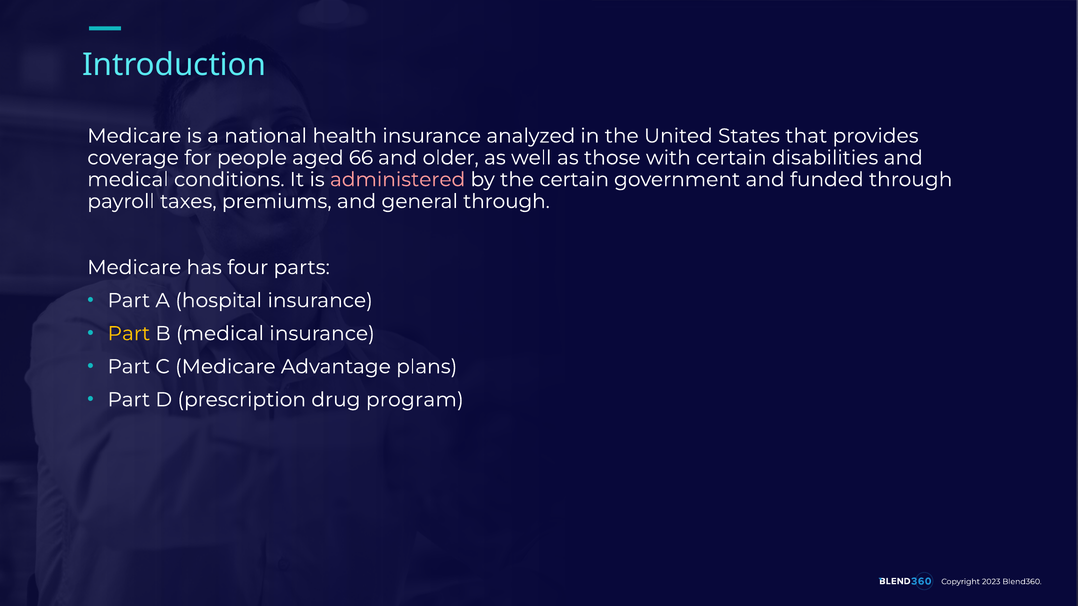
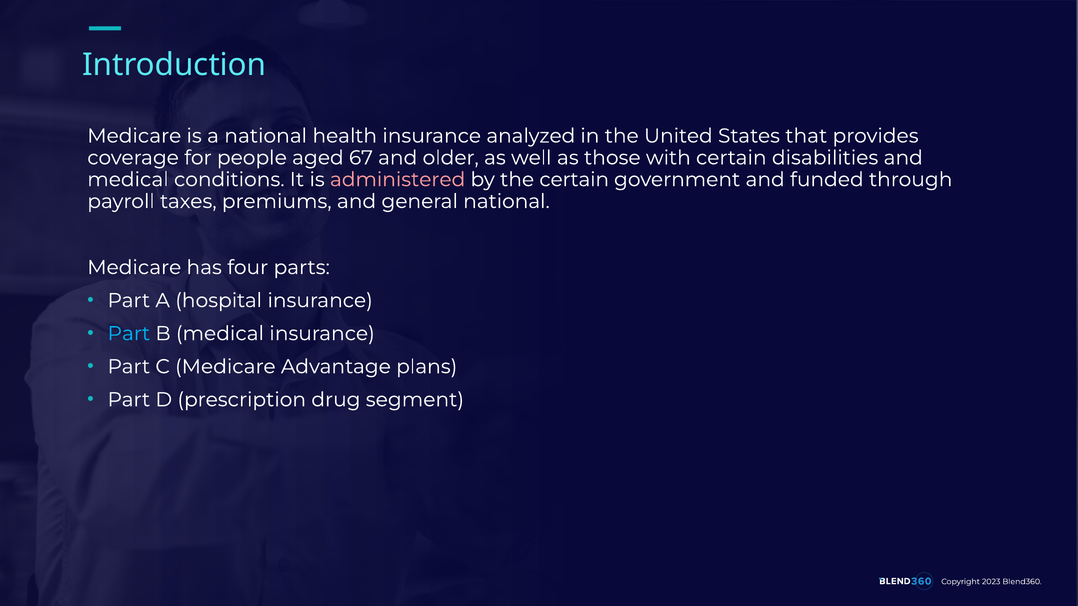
66: 66 -> 67
general through: through -> national
Part at (129, 334) colour: yellow -> light blue
program: program -> segment
